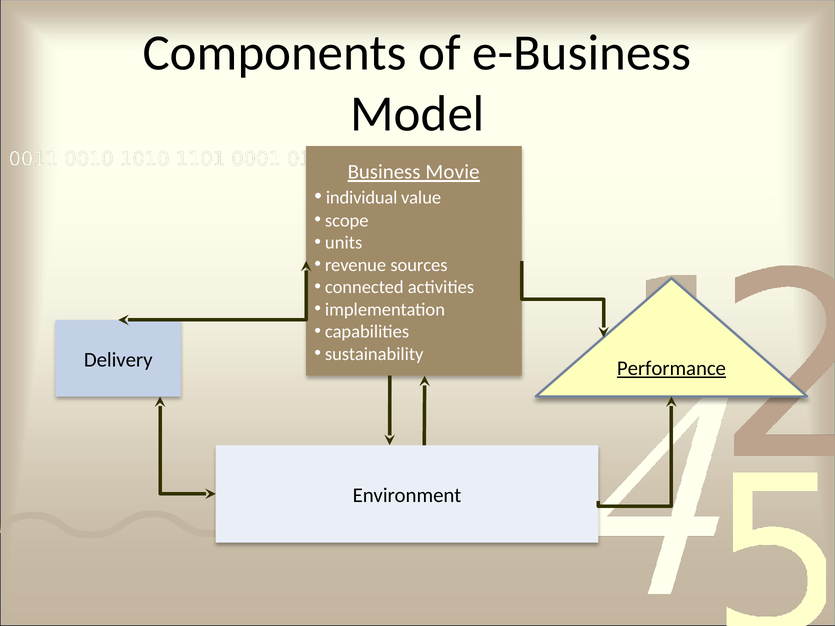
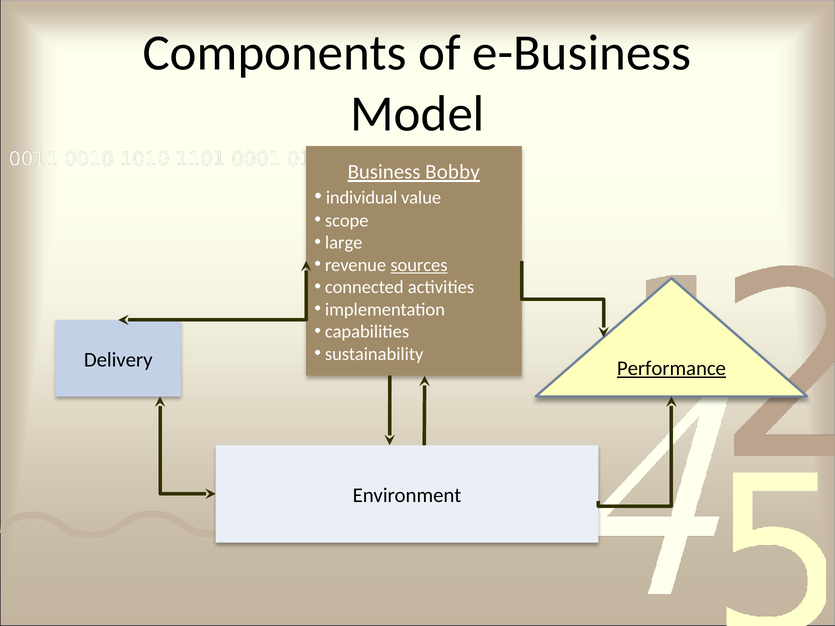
Movie: Movie -> Bobby
units: units -> large
sources underline: none -> present
